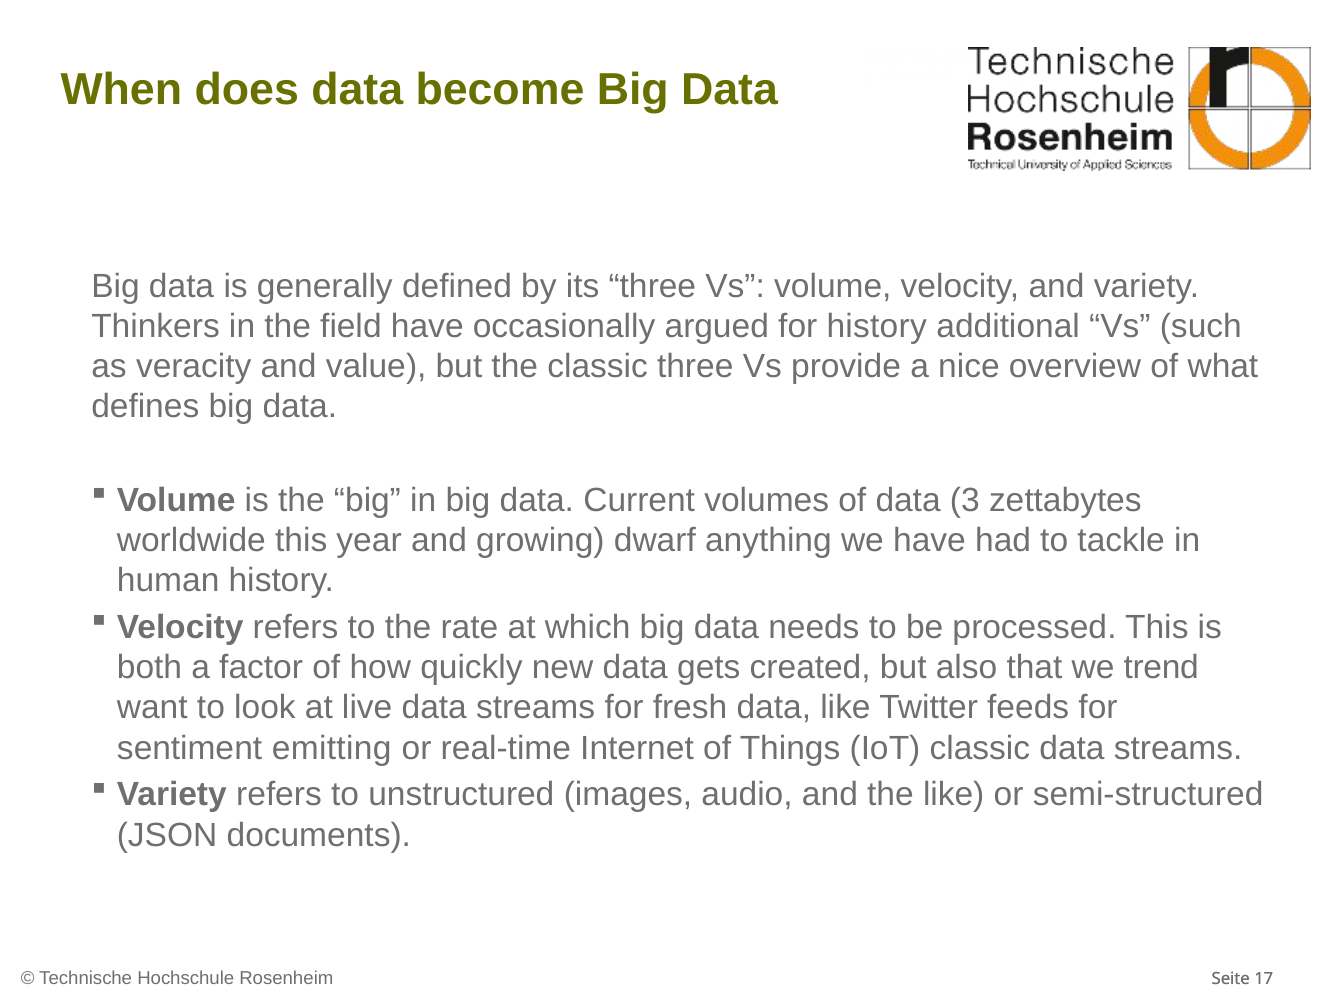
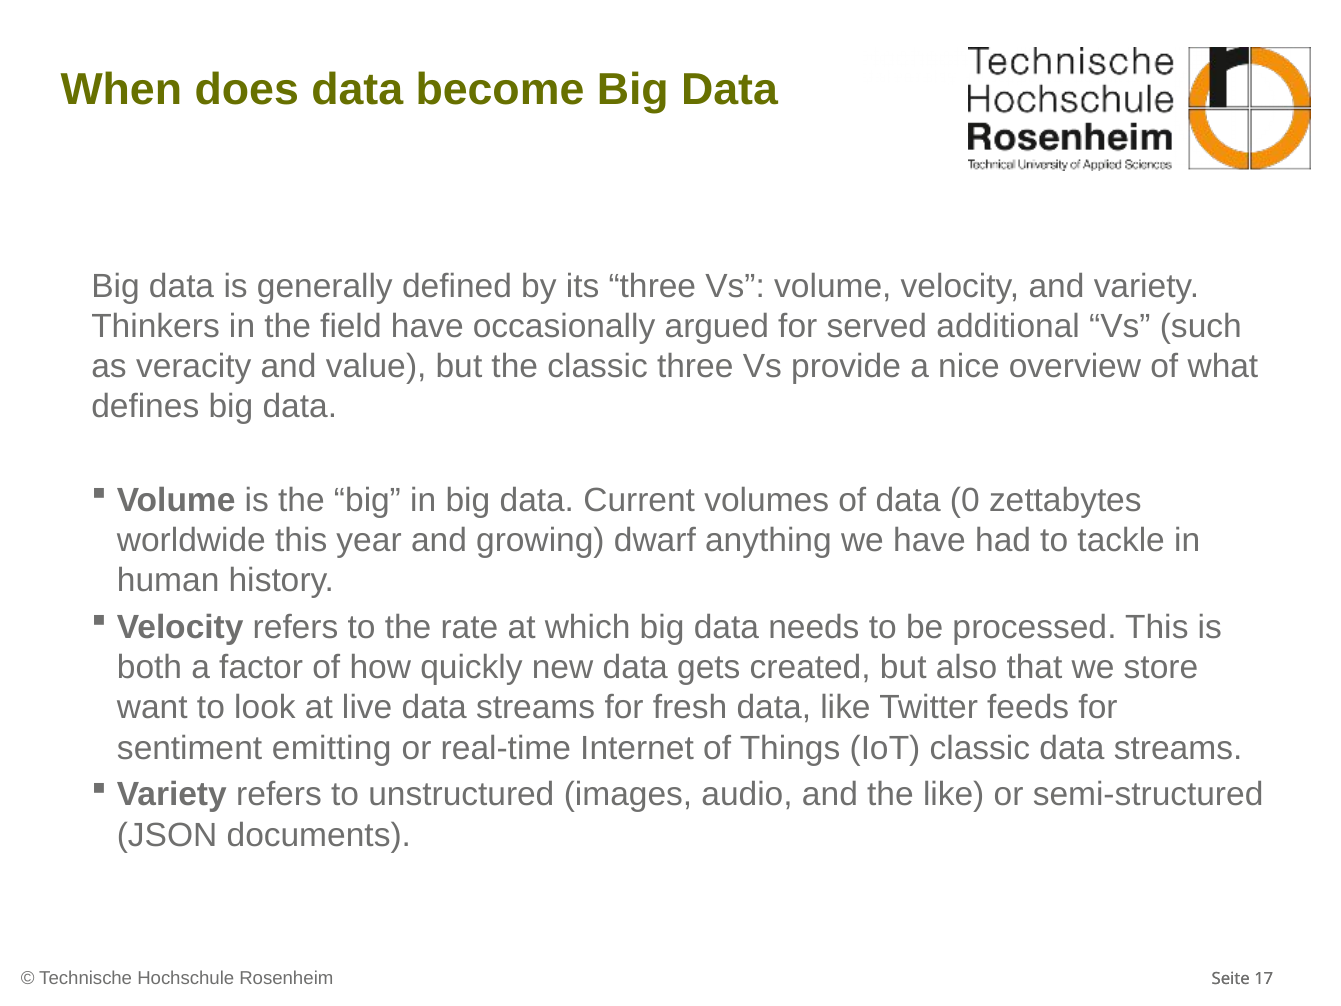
for history: history -> served
3: 3 -> 0
trend: trend -> store
